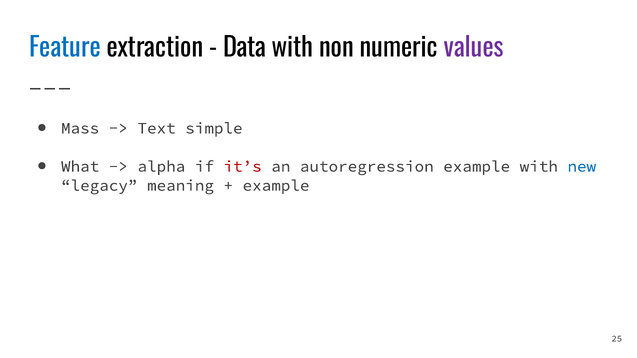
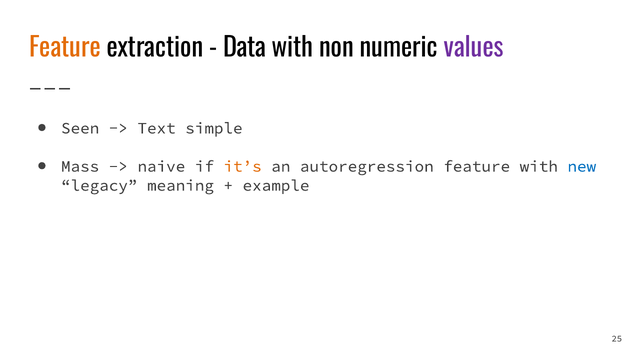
Feature at (65, 48) colour: blue -> orange
Mass: Mass -> Seen
What: What -> Mass
alpha: alpha -> naive
it’s colour: red -> orange
autoregression example: example -> feature
